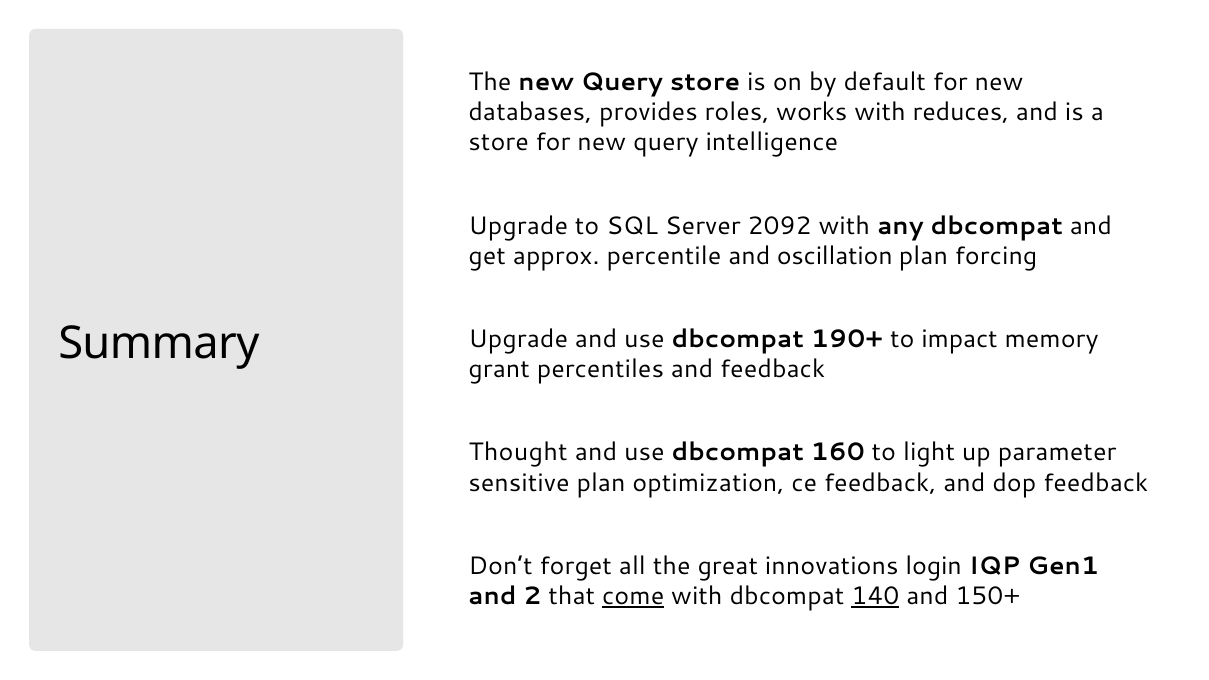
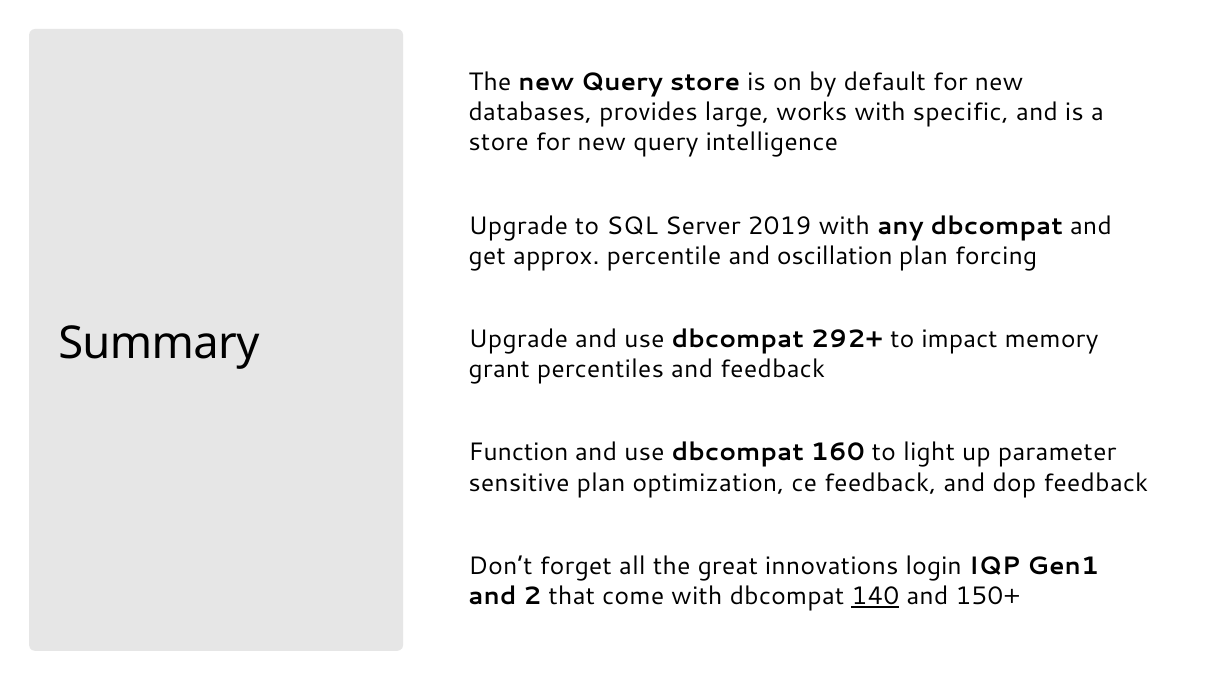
roles: roles -> large
reduces: reduces -> specific
2092: 2092 -> 2019
190+: 190+ -> 292+
Thought: Thought -> Function
come underline: present -> none
